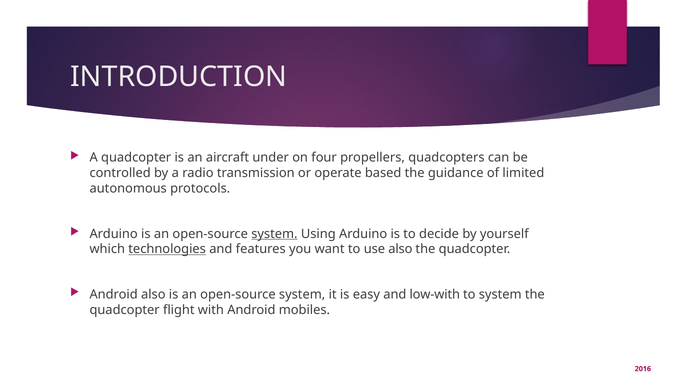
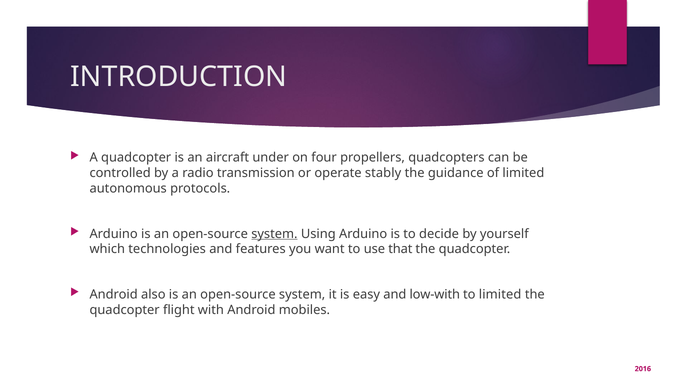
based: based -> stably
technologies underline: present -> none
use also: also -> that
to system: system -> limited
